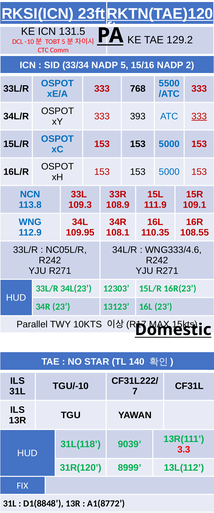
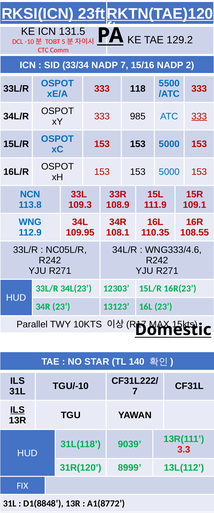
NADP 5: 5 -> 7
768: 768 -> 118
393: 393 -> 985
ILS at (17, 409) underline: none -> present
